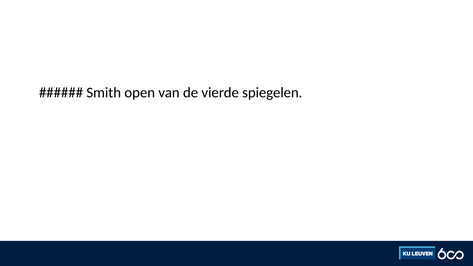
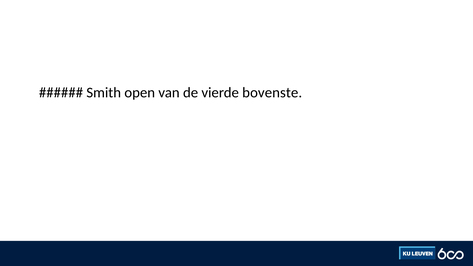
spiegelen: spiegelen -> bovenste
